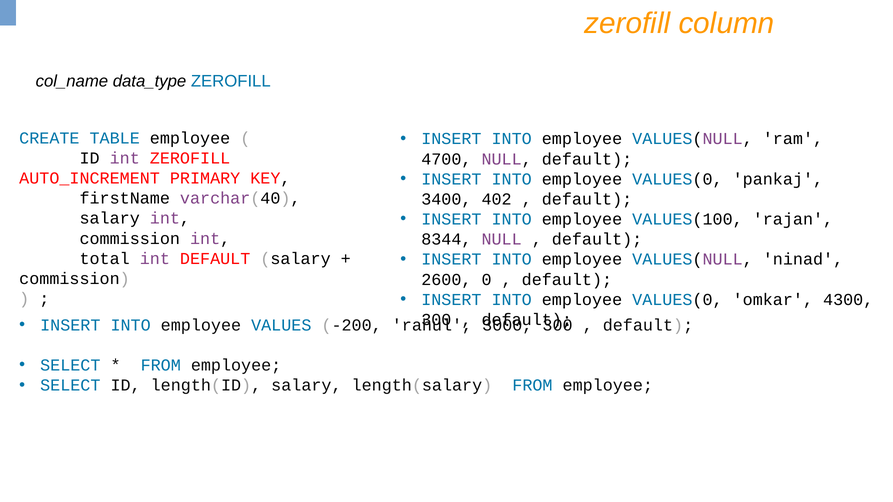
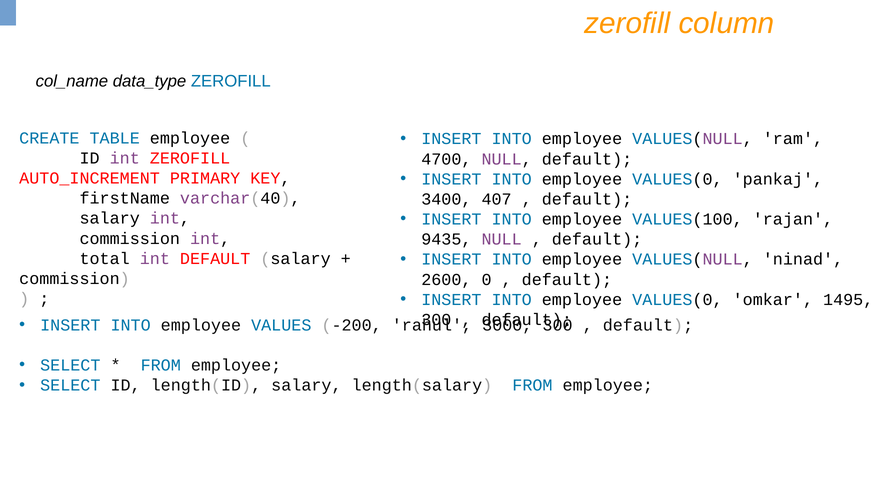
402: 402 -> 407
8344: 8344 -> 9435
4300: 4300 -> 1495
